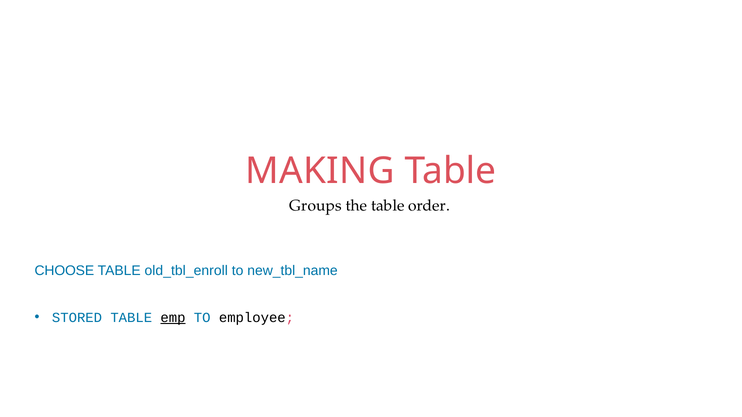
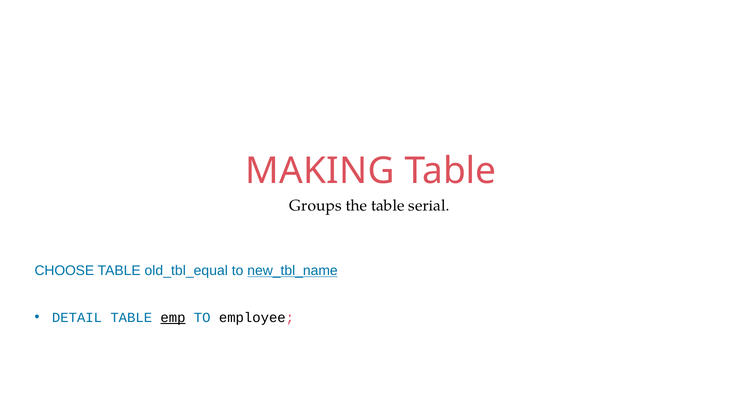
order: order -> serial
old_tbl_enroll: old_tbl_enroll -> old_tbl_equal
new_tbl_name underline: none -> present
STORED: STORED -> DETAIL
